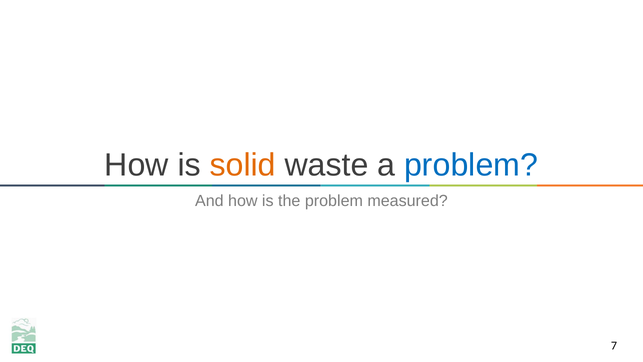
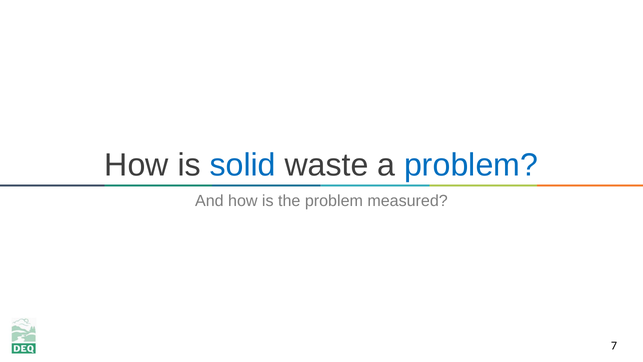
solid colour: orange -> blue
